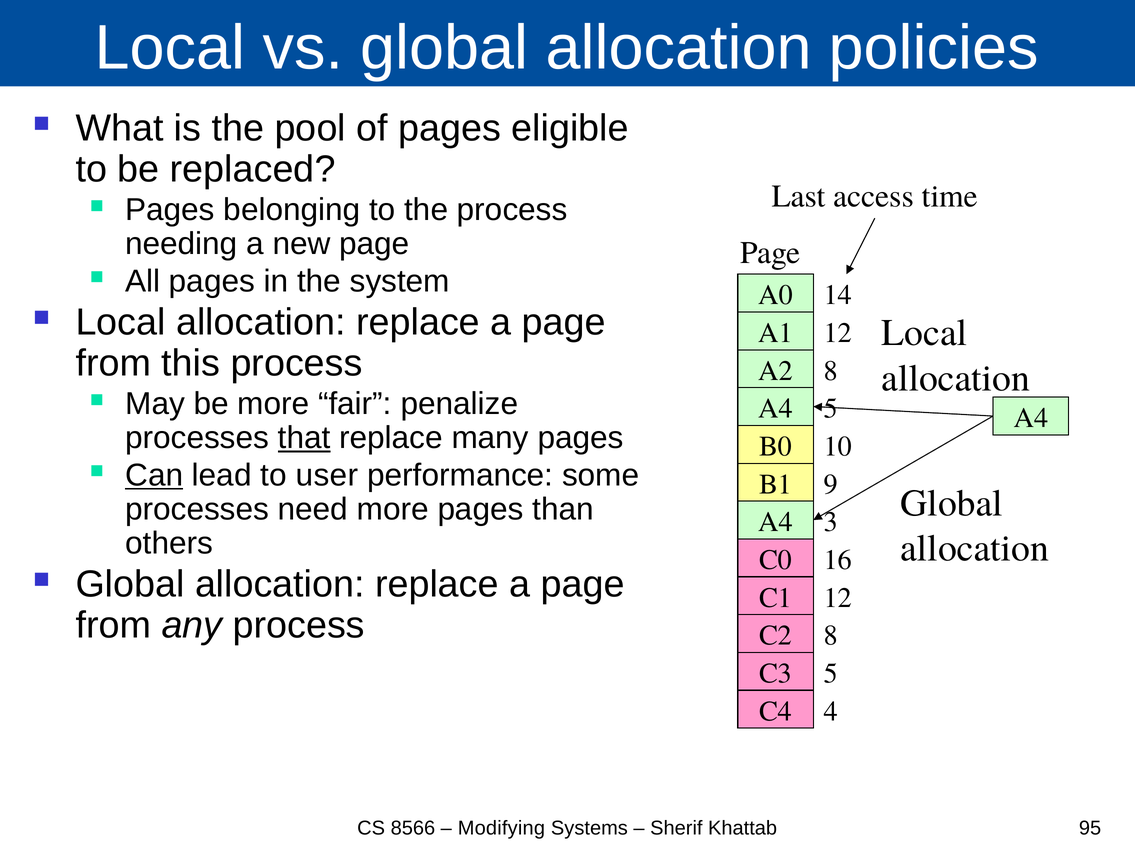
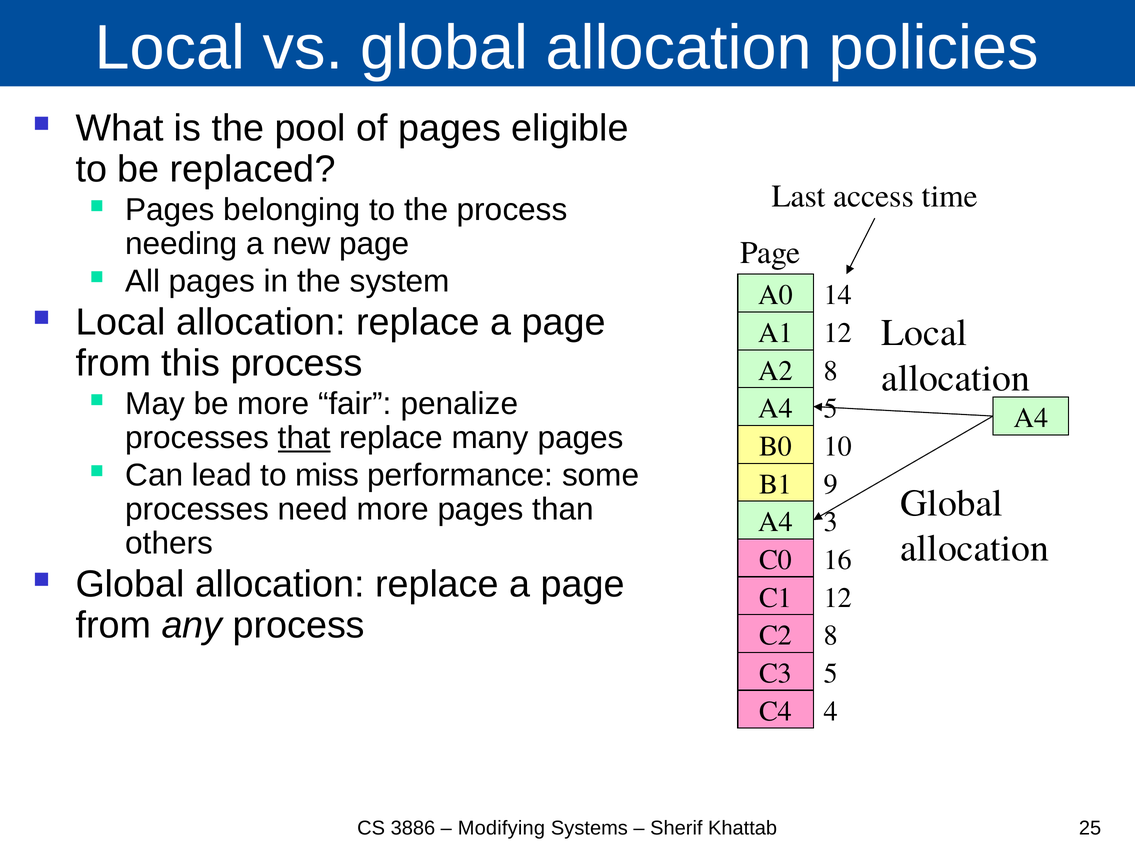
Can underline: present -> none
user: user -> miss
8566: 8566 -> 3886
95: 95 -> 25
